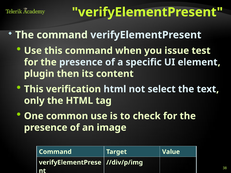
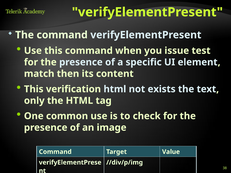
plugin: plugin -> match
select: select -> exists
